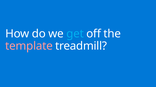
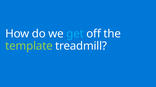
template colour: pink -> light green
